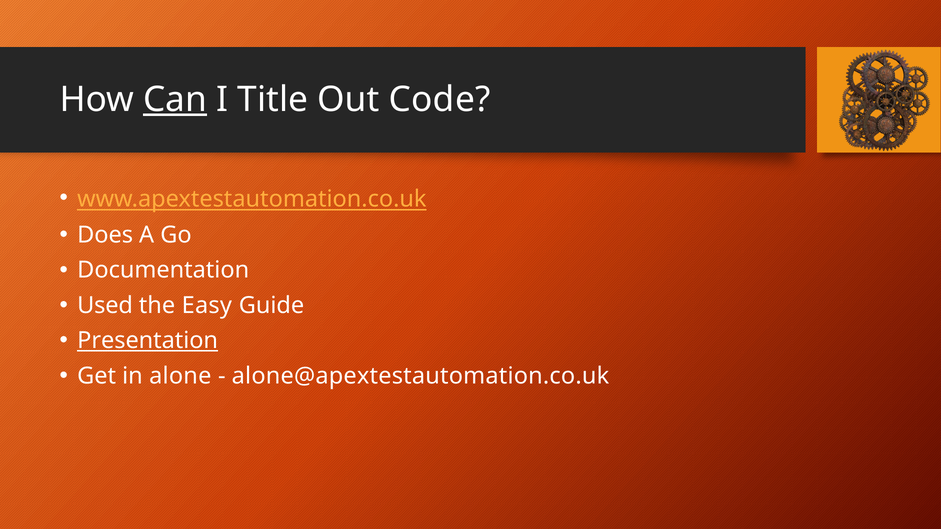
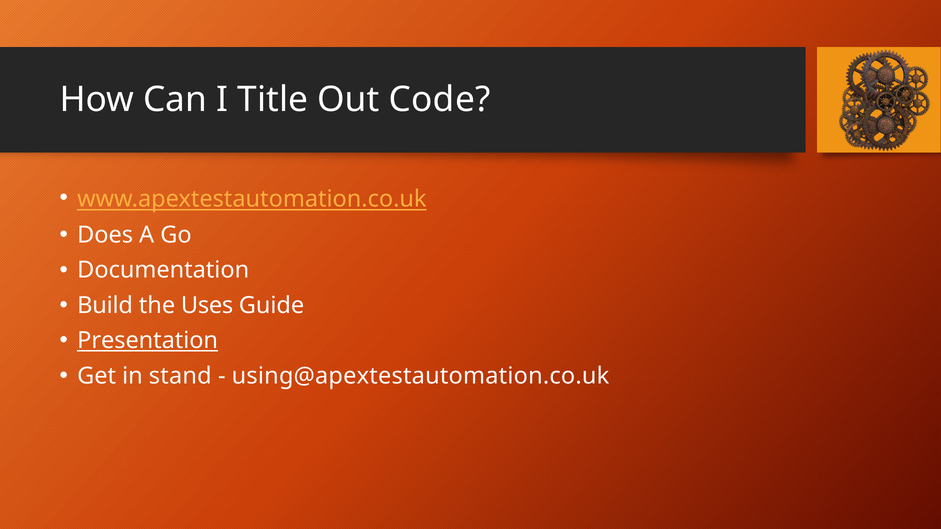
Can underline: present -> none
Used: Used -> Build
Easy: Easy -> Uses
alone: alone -> stand
alone@apextestautomation.co.uk: alone@apextestautomation.co.uk -> using@apextestautomation.co.uk
